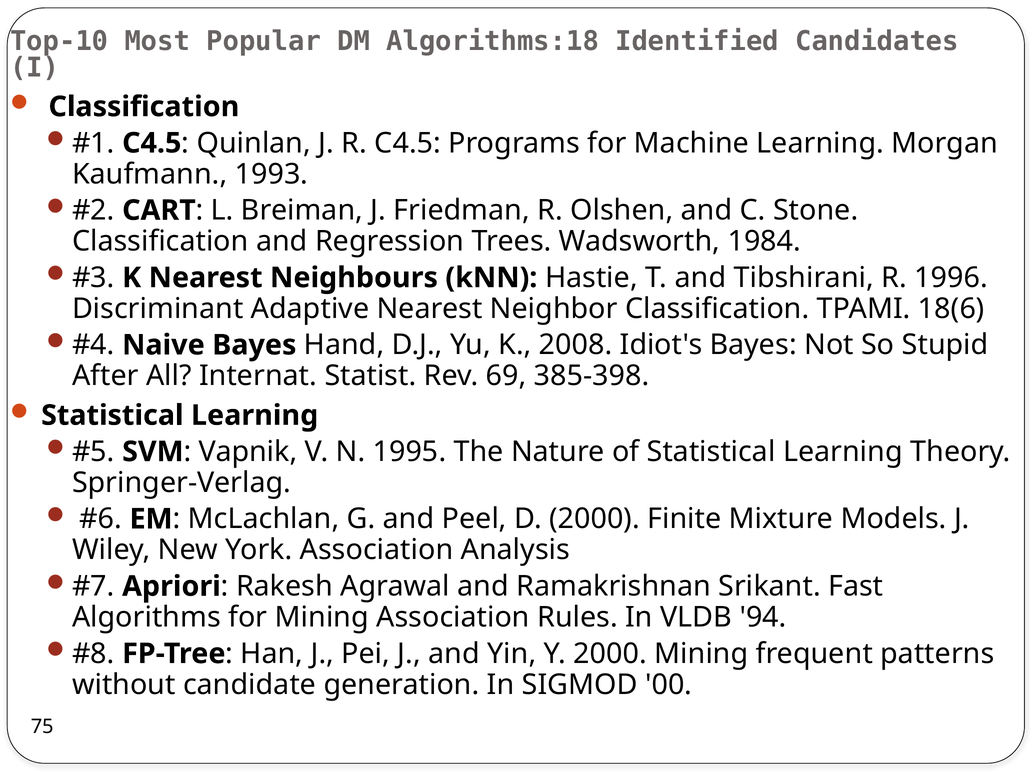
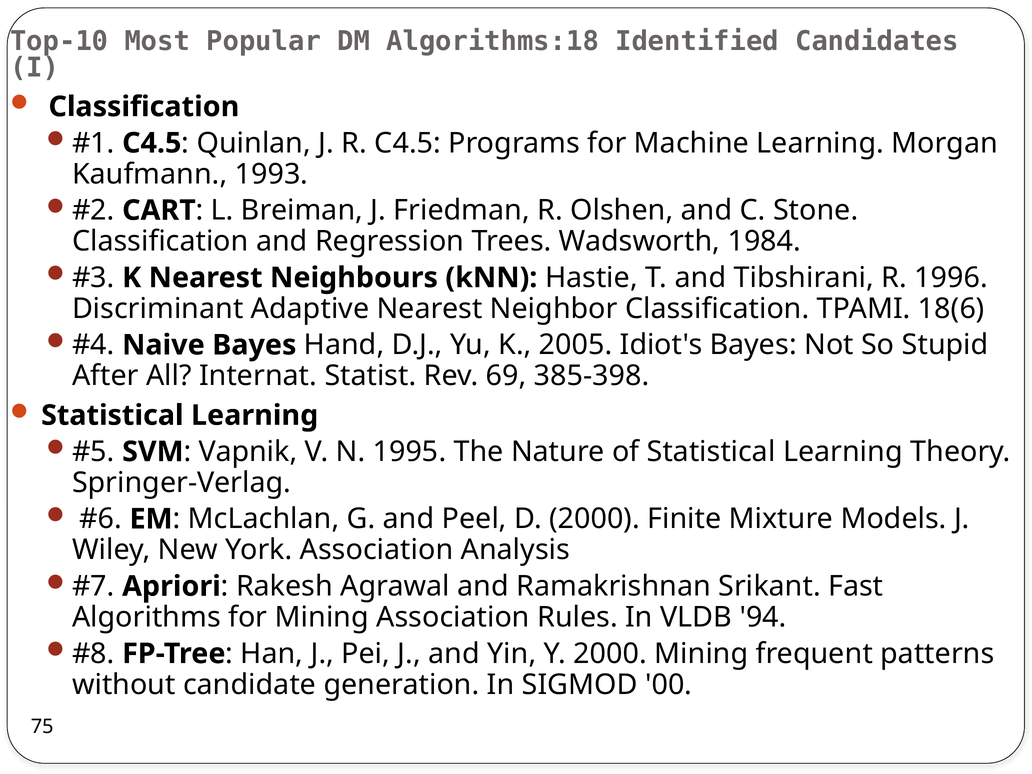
2008: 2008 -> 2005
